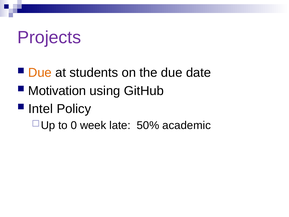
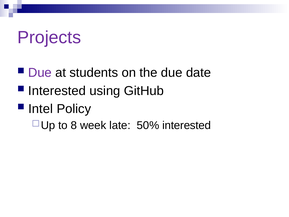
Due at (40, 73) colour: orange -> purple
Motivation at (57, 91): Motivation -> Interested
0: 0 -> 8
50% academic: academic -> interested
